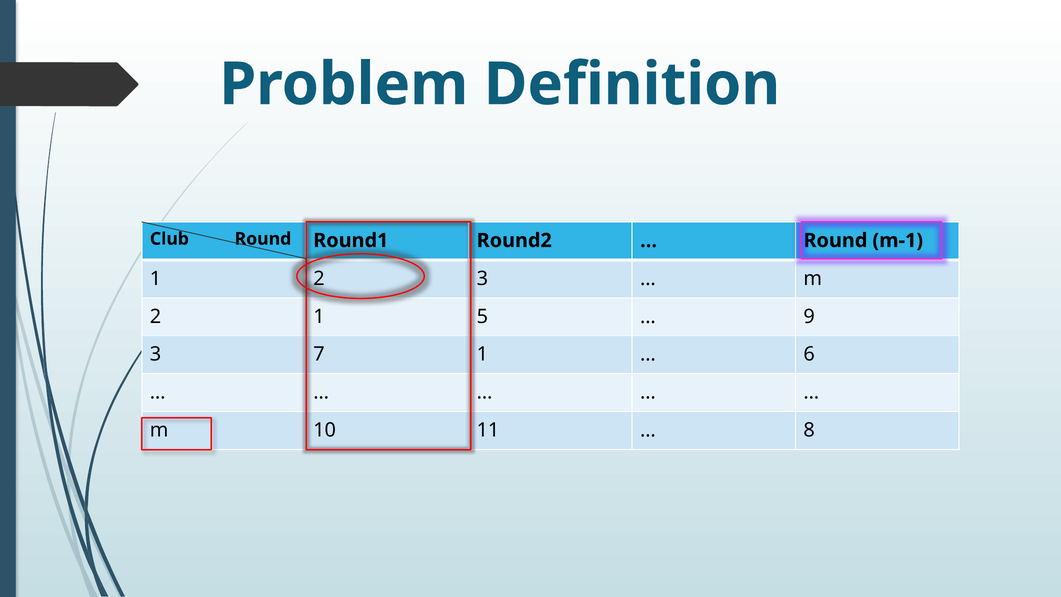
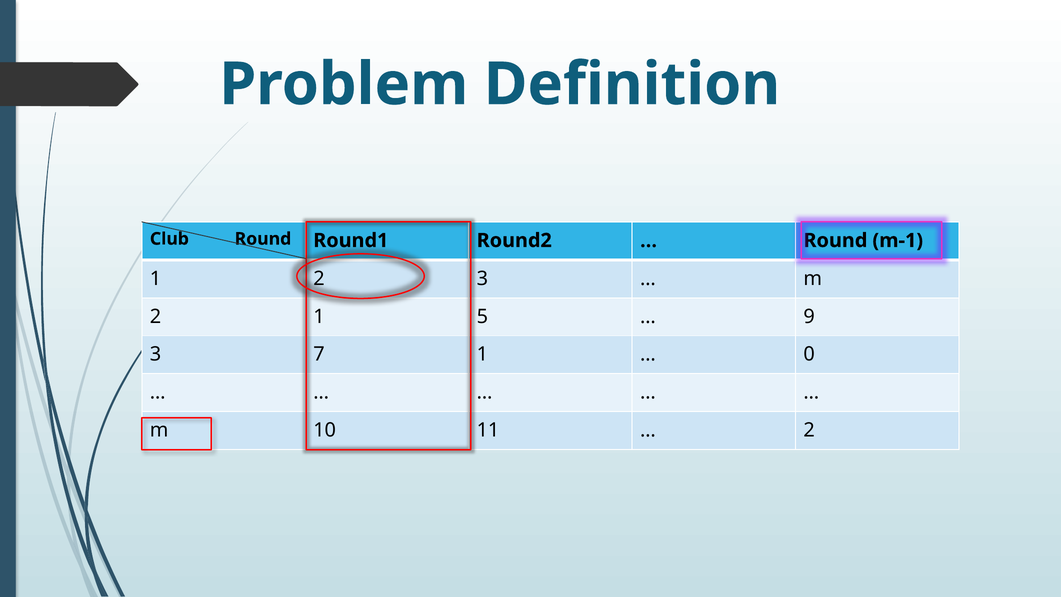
6: 6 -> 0
8 at (809, 430): 8 -> 2
